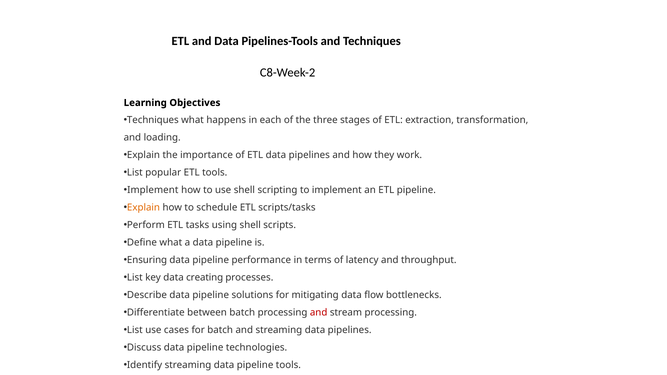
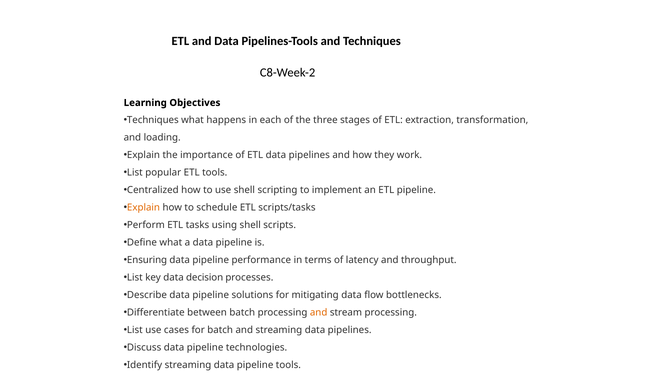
Implement at (153, 190): Implement -> Centralized
creating: creating -> decision
and at (319, 313) colour: red -> orange
